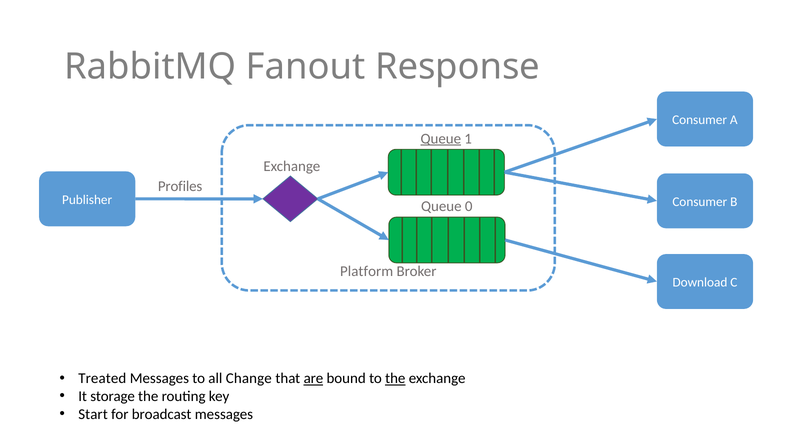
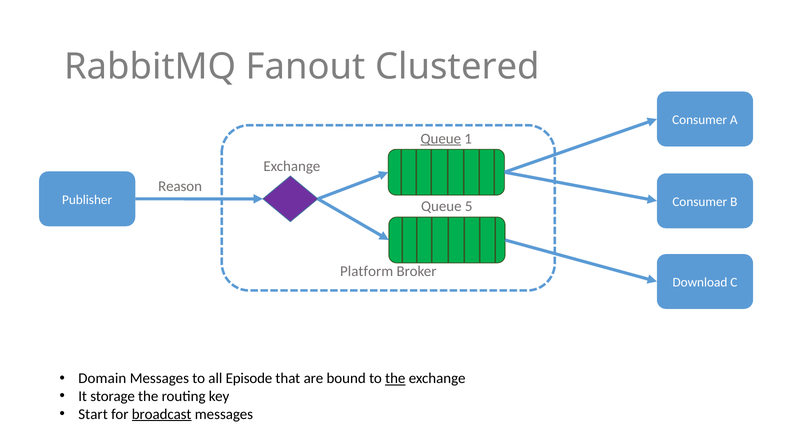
Response: Response -> Clustered
Profiles: Profiles -> Reason
0: 0 -> 5
Treated: Treated -> Domain
Change: Change -> Episode
are underline: present -> none
broadcast underline: none -> present
